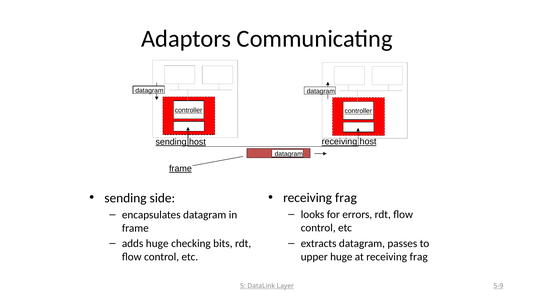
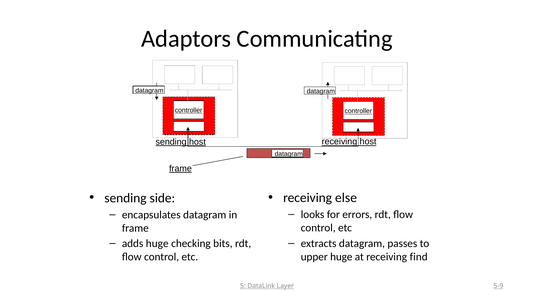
frag at (346, 198): frag -> else
at receiving frag: frag -> find
